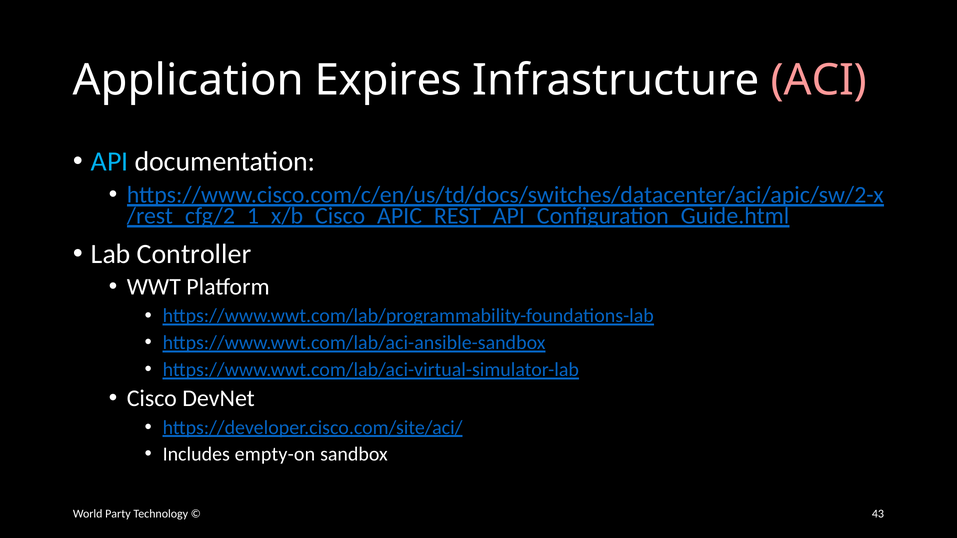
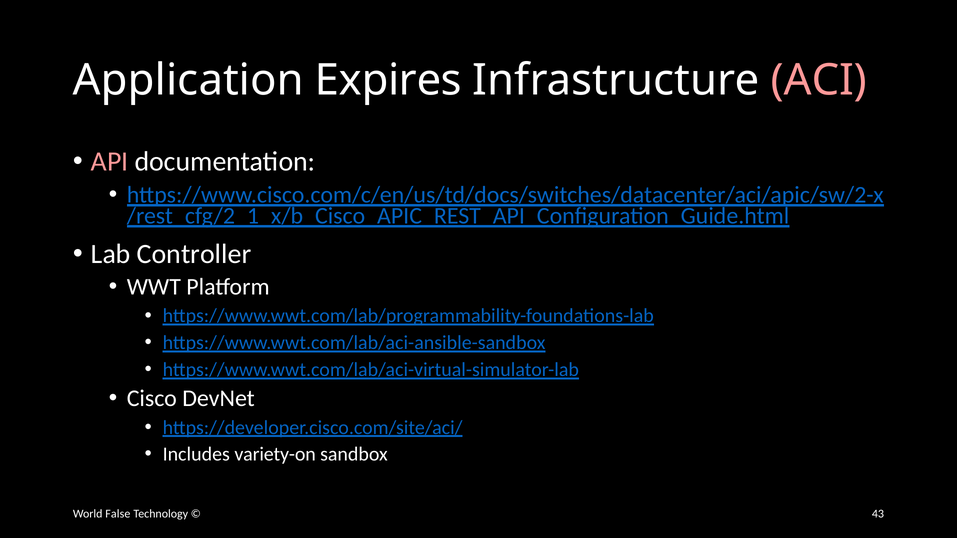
API colour: light blue -> pink
empty-on: empty-on -> variety-on
Party: Party -> False
